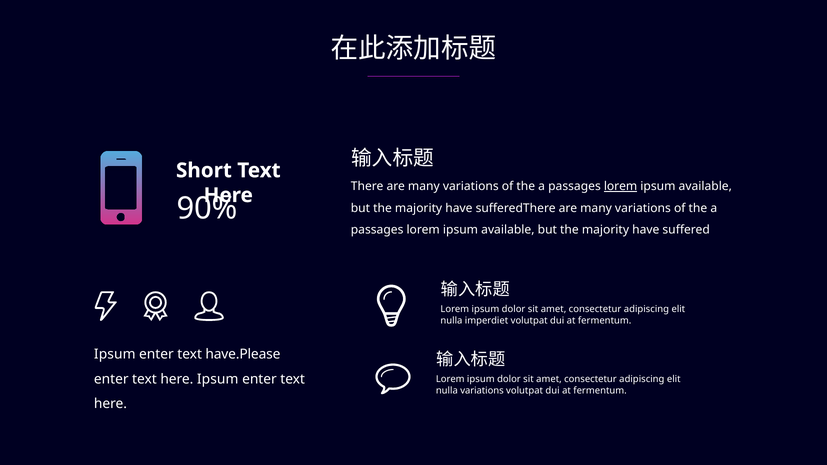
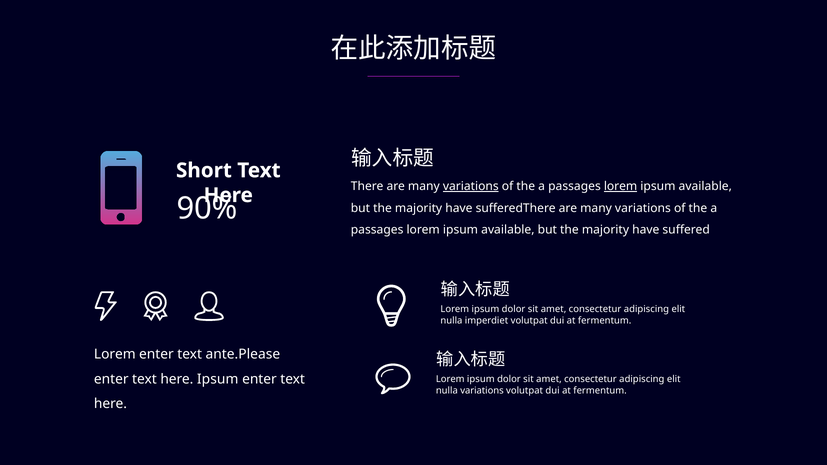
variations at (471, 186) underline: none -> present
Ipsum at (115, 354): Ipsum -> Lorem
have.Please: have.Please -> ante.Please
